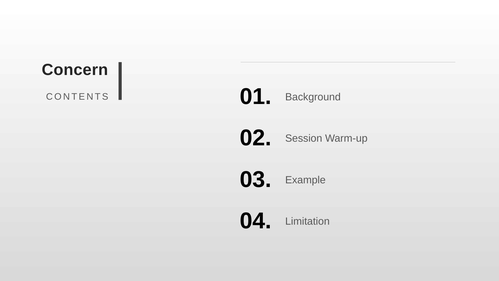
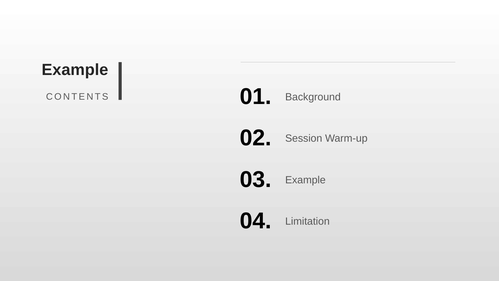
Concern at (75, 70): Concern -> Example
